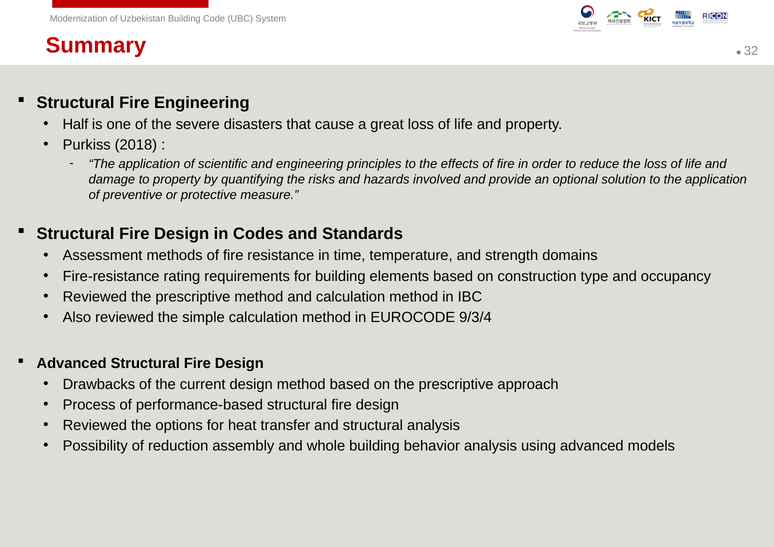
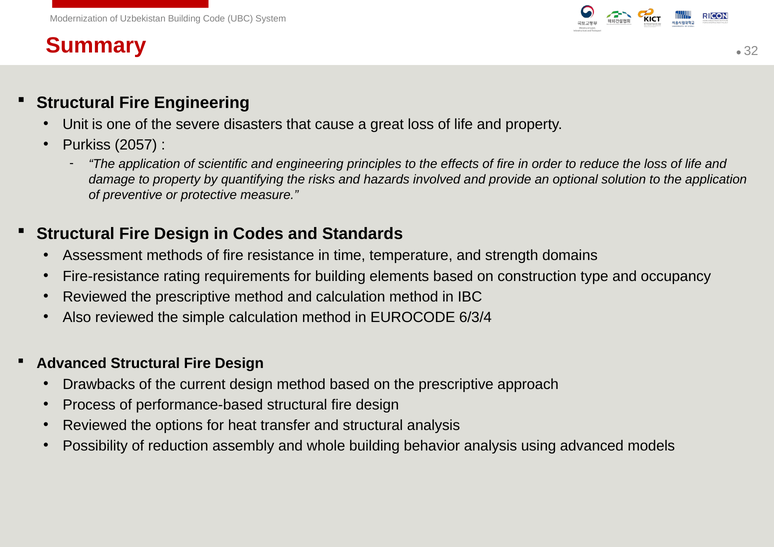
Half: Half -> Unit
2018: 2018 -> 2057
9/3/4: 9/3/4 -> 6/3/4
